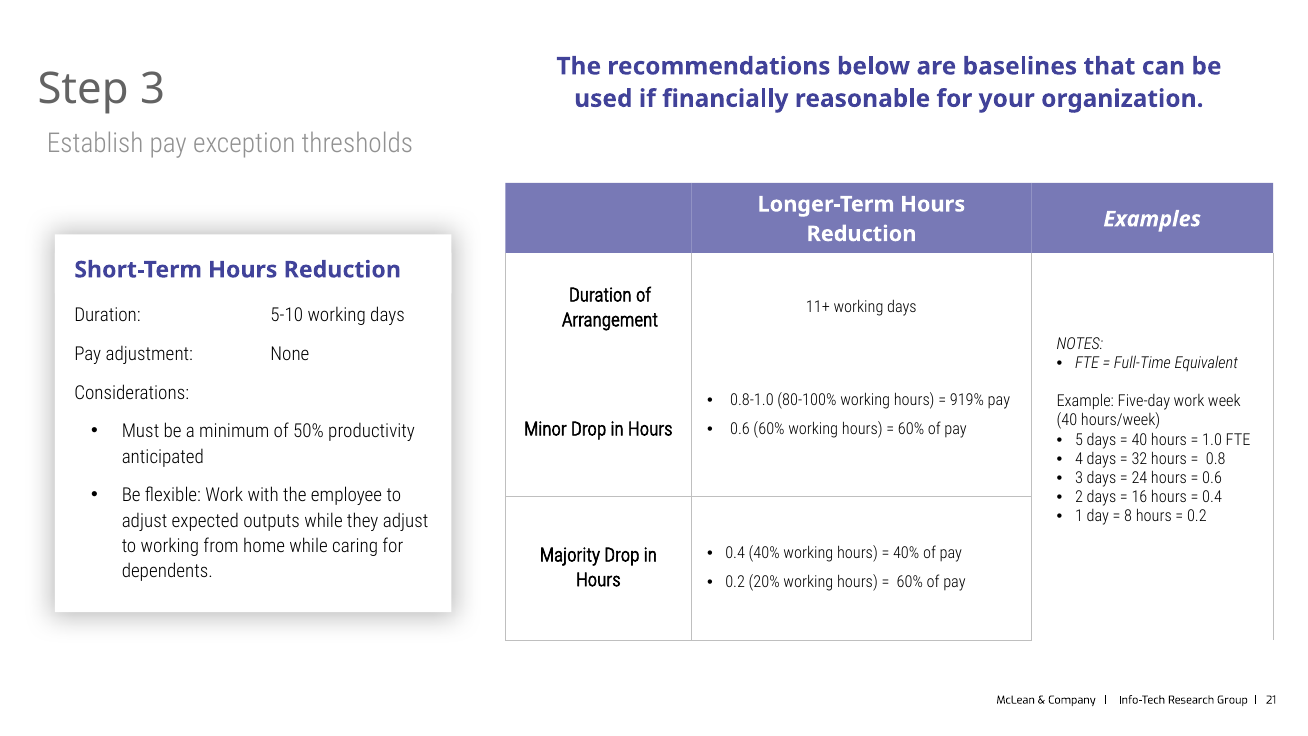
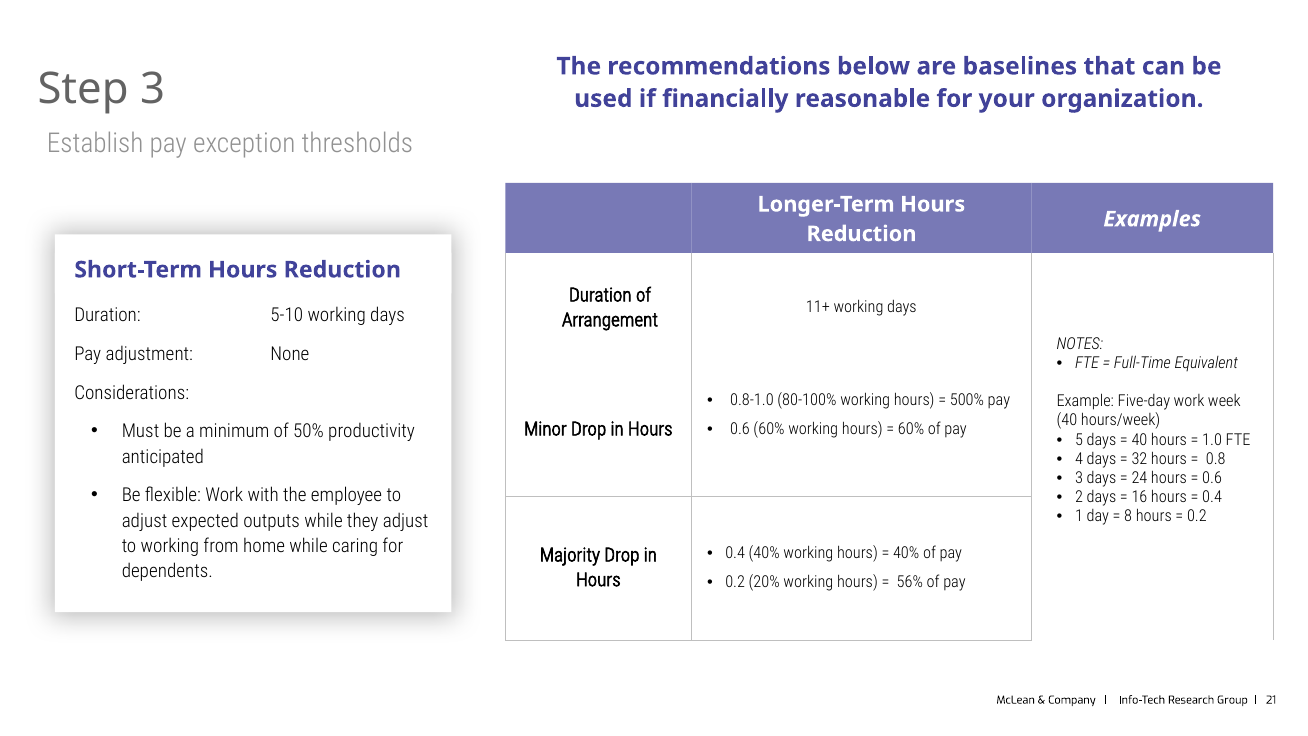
919%: 919% -> 500%
60% at (910, 582): 60% -> 56%
